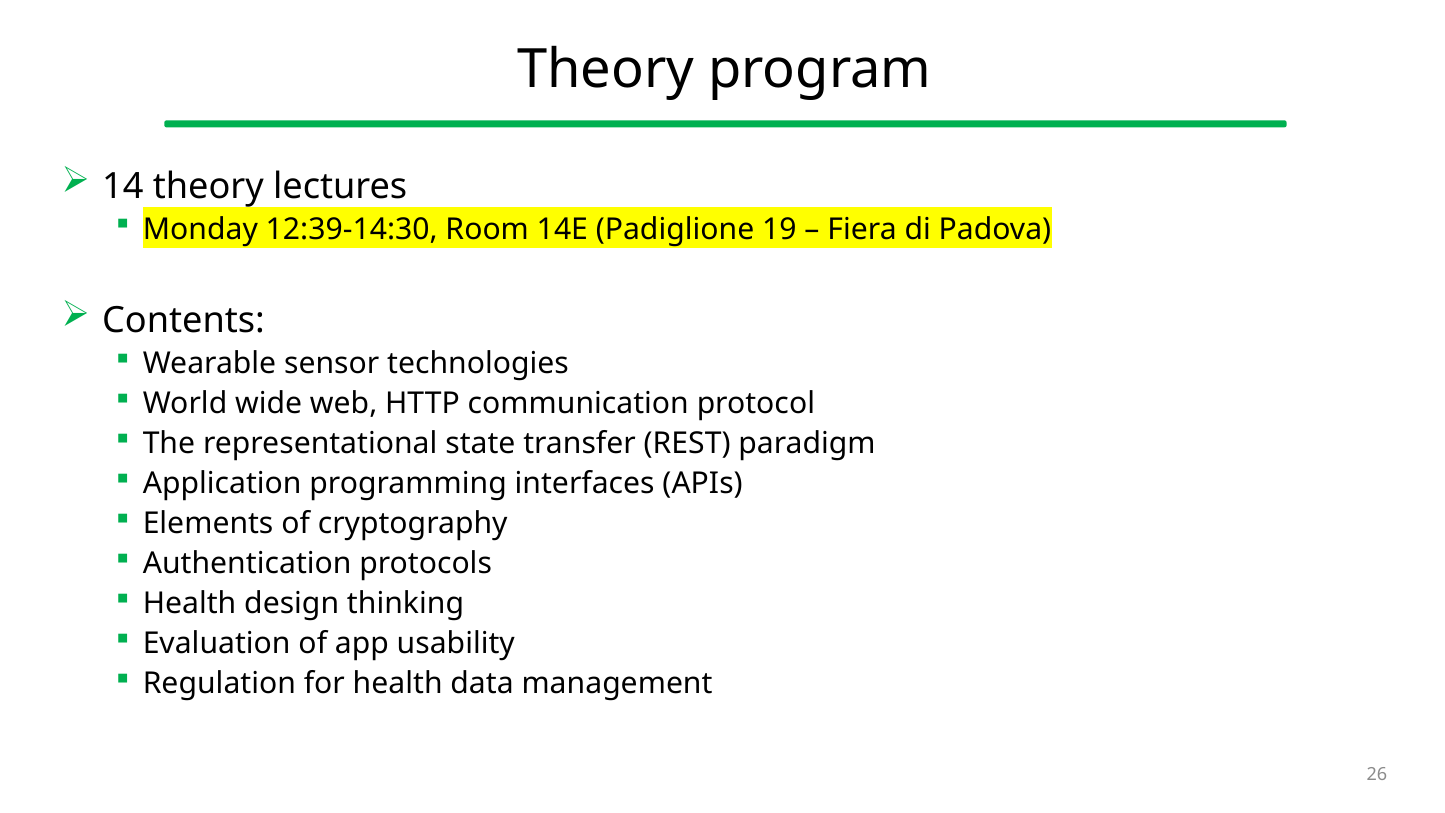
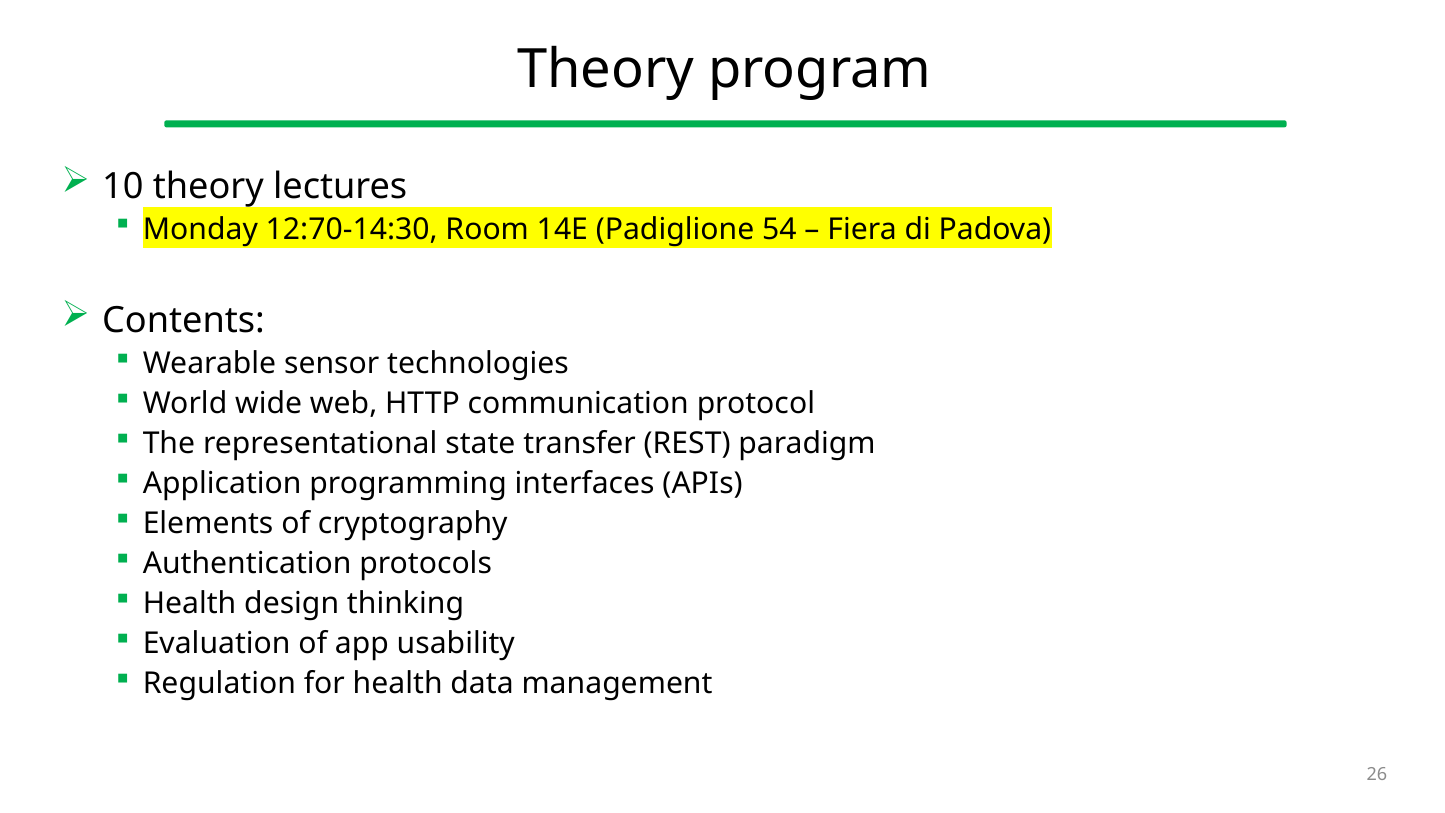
14: 14 -> 10
12:39-14:30: 12:39-14:30 -> 12:70-14:30
19: 19 -> 54
